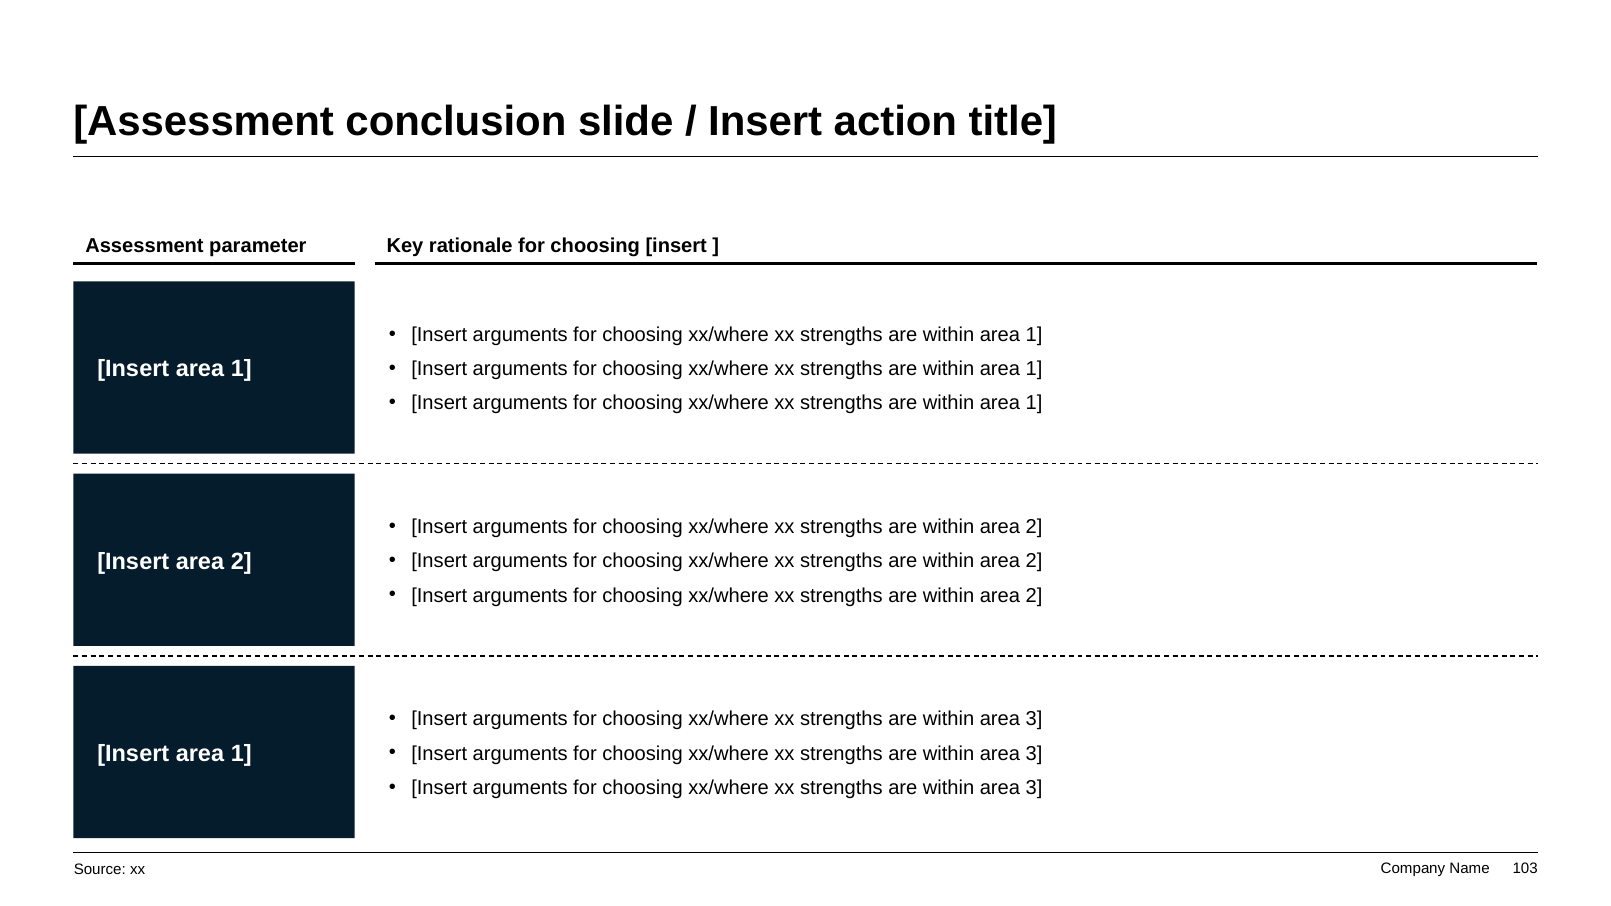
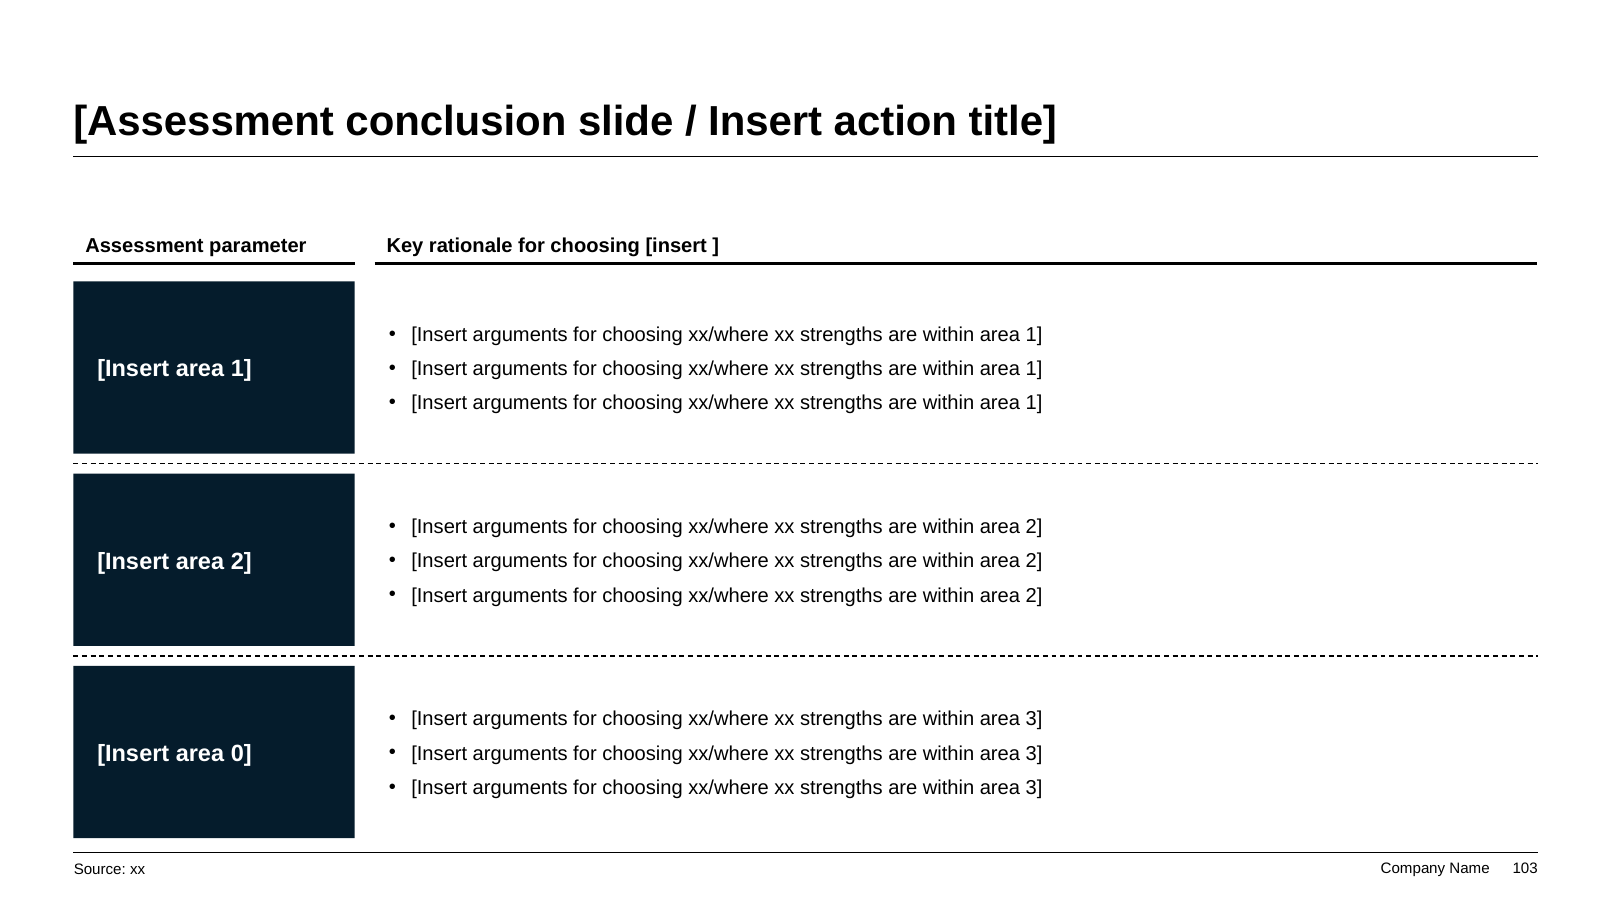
1 at (241, 754): 1 -> 0
